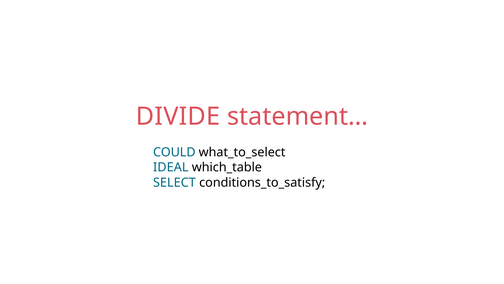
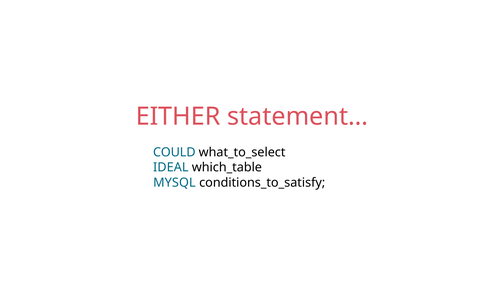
DIVIDE: DIVIDE -> EITHER
SELECT: SELECT -> MYSQL
